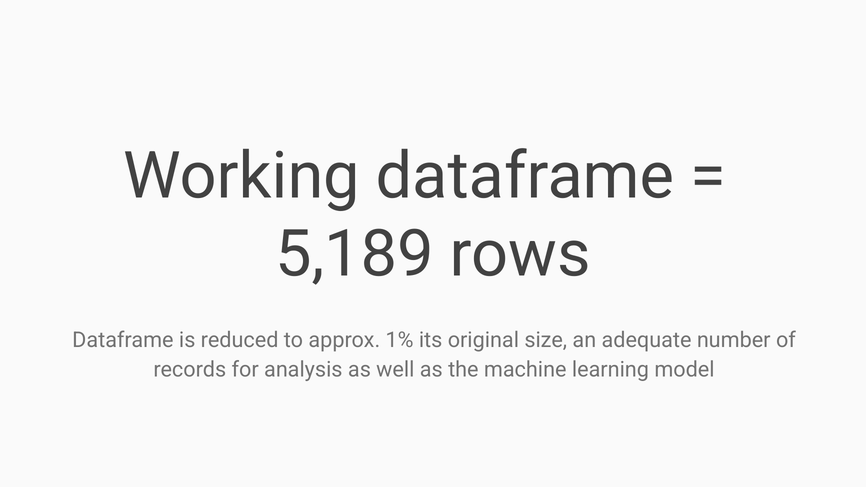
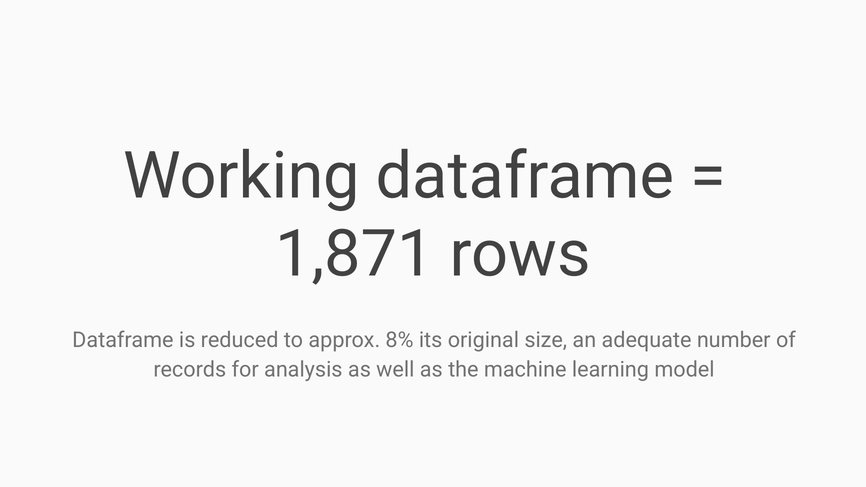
5,189: 5,189 -> 1,871
1%: 1% -> 8%
